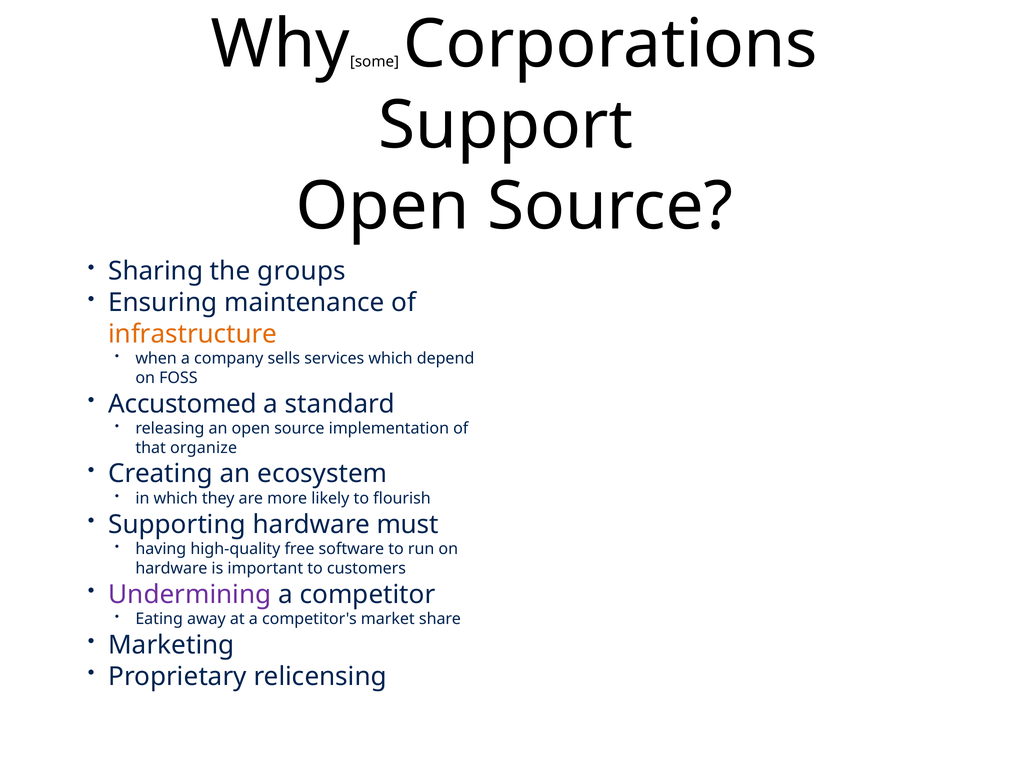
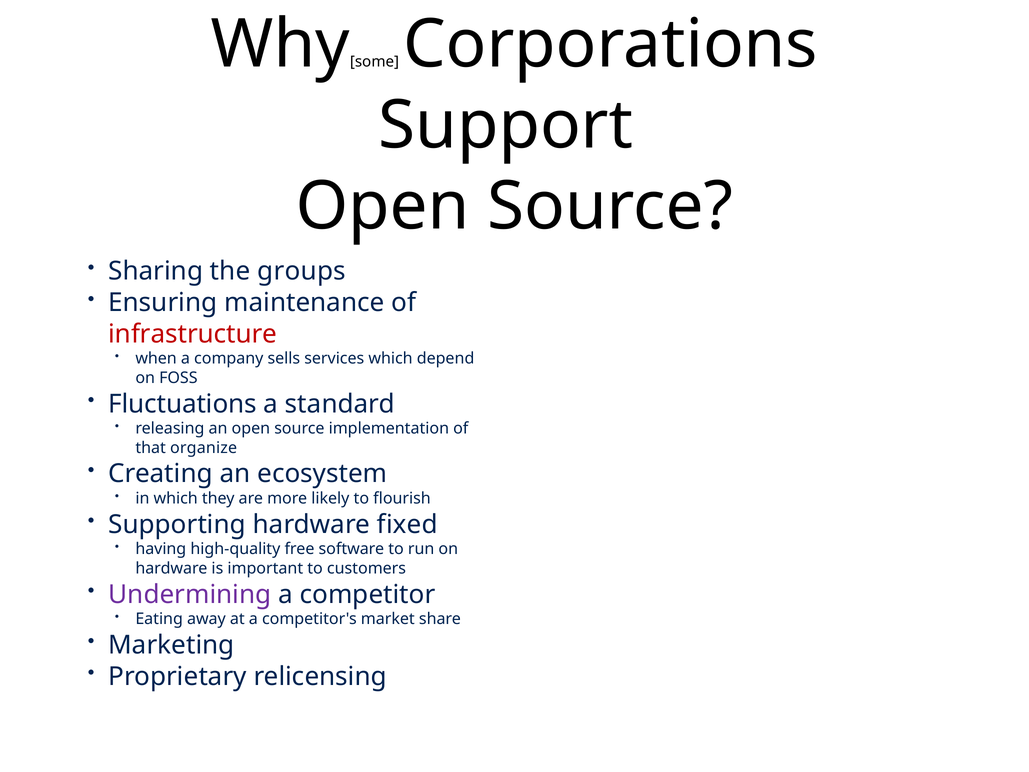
infrastructure colour: orange -> red
Accustomed: Accustomed -> Fluctuations
must: must -> fixed
